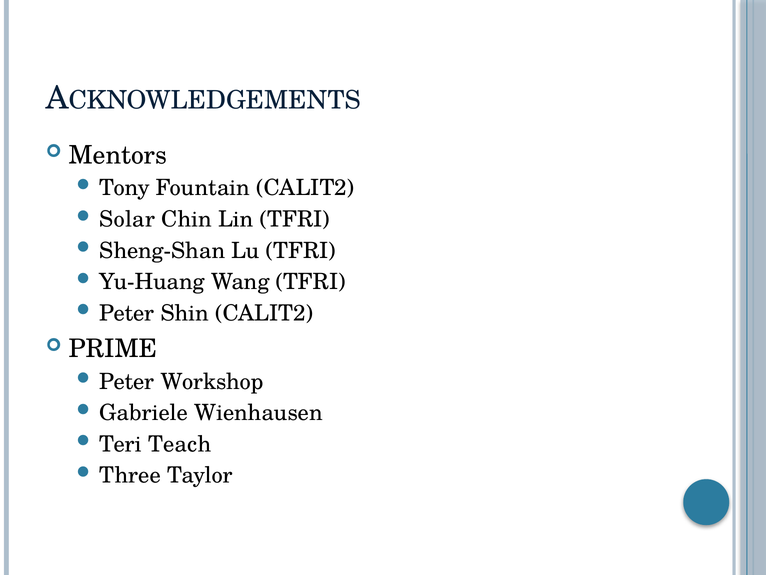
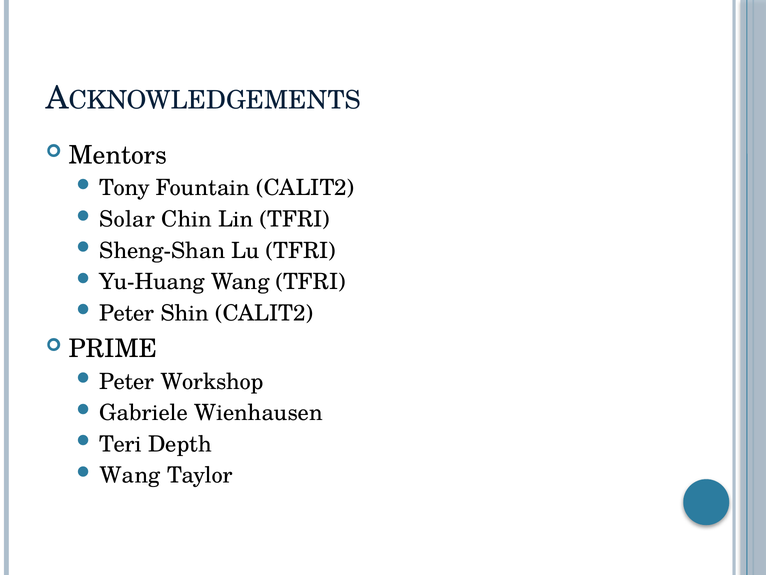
Teach: Teach -> Depth
Three at (130, 475): Three -> Wang
